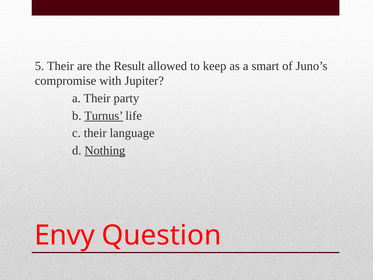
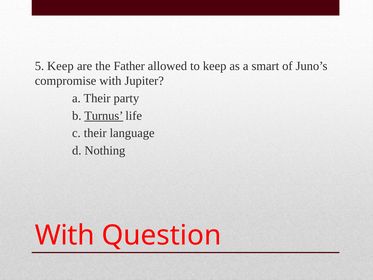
5 Their: Their -> Keep
Result: Result -> Father
Nothing underline: present -> none
Envy at (65, 235): Envy -> With
